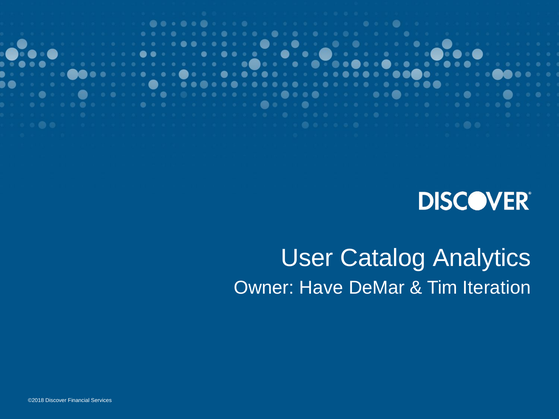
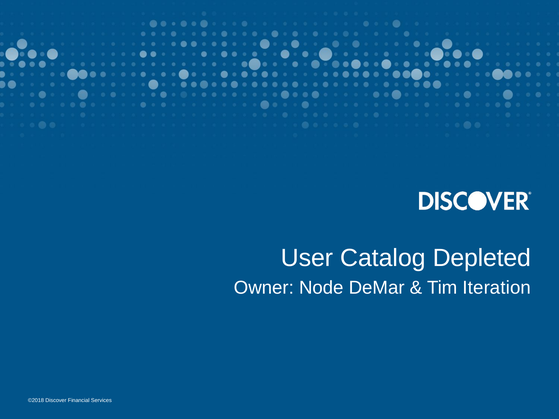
Analytics: Analytics -> Depleted
Have: Have -> Node
